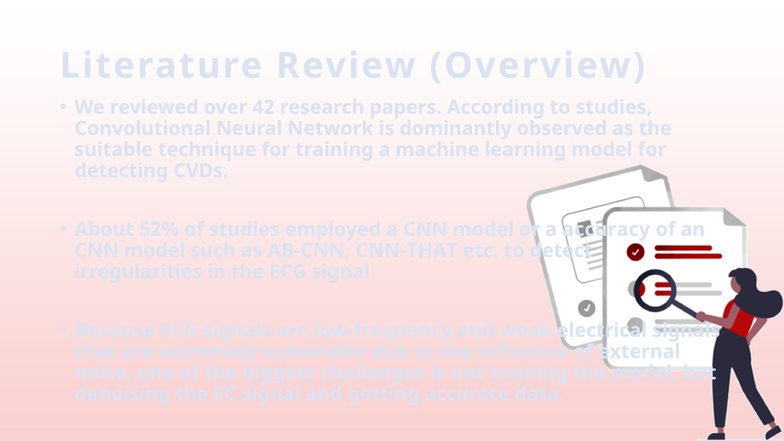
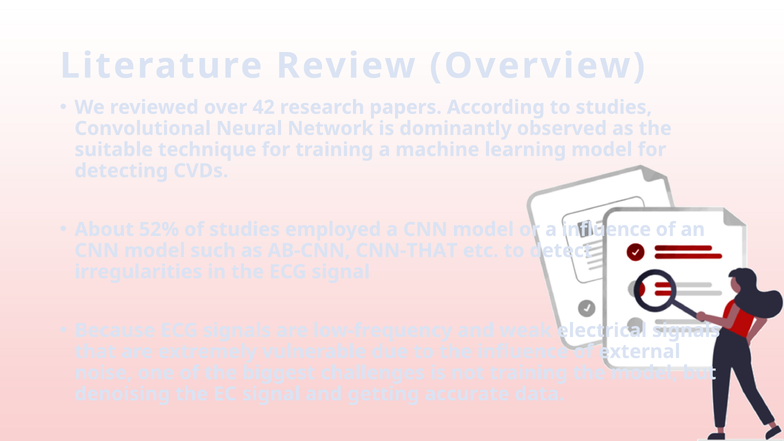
a accuracy: accuracy -> influence
